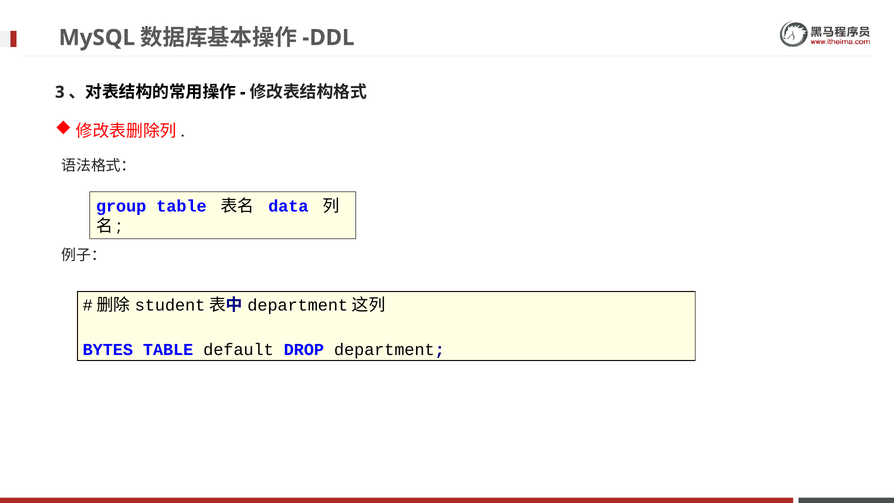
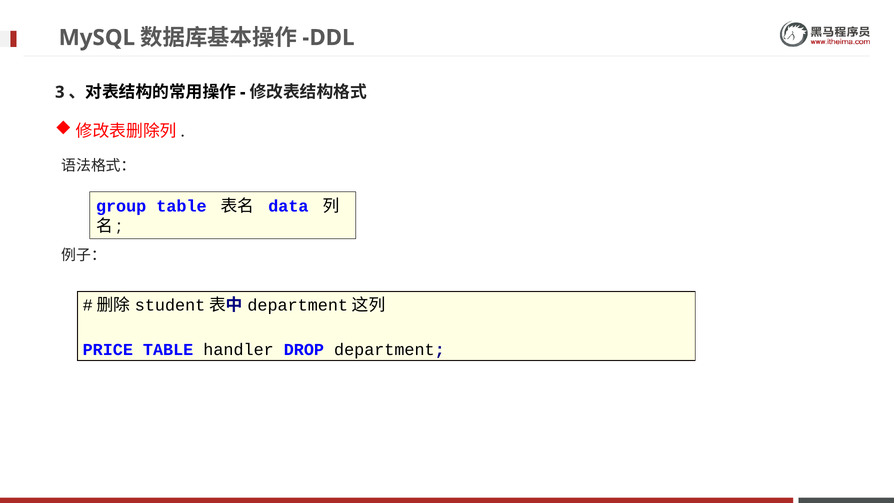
BYTES: BYTES -> PRICE
default: default -> handler
